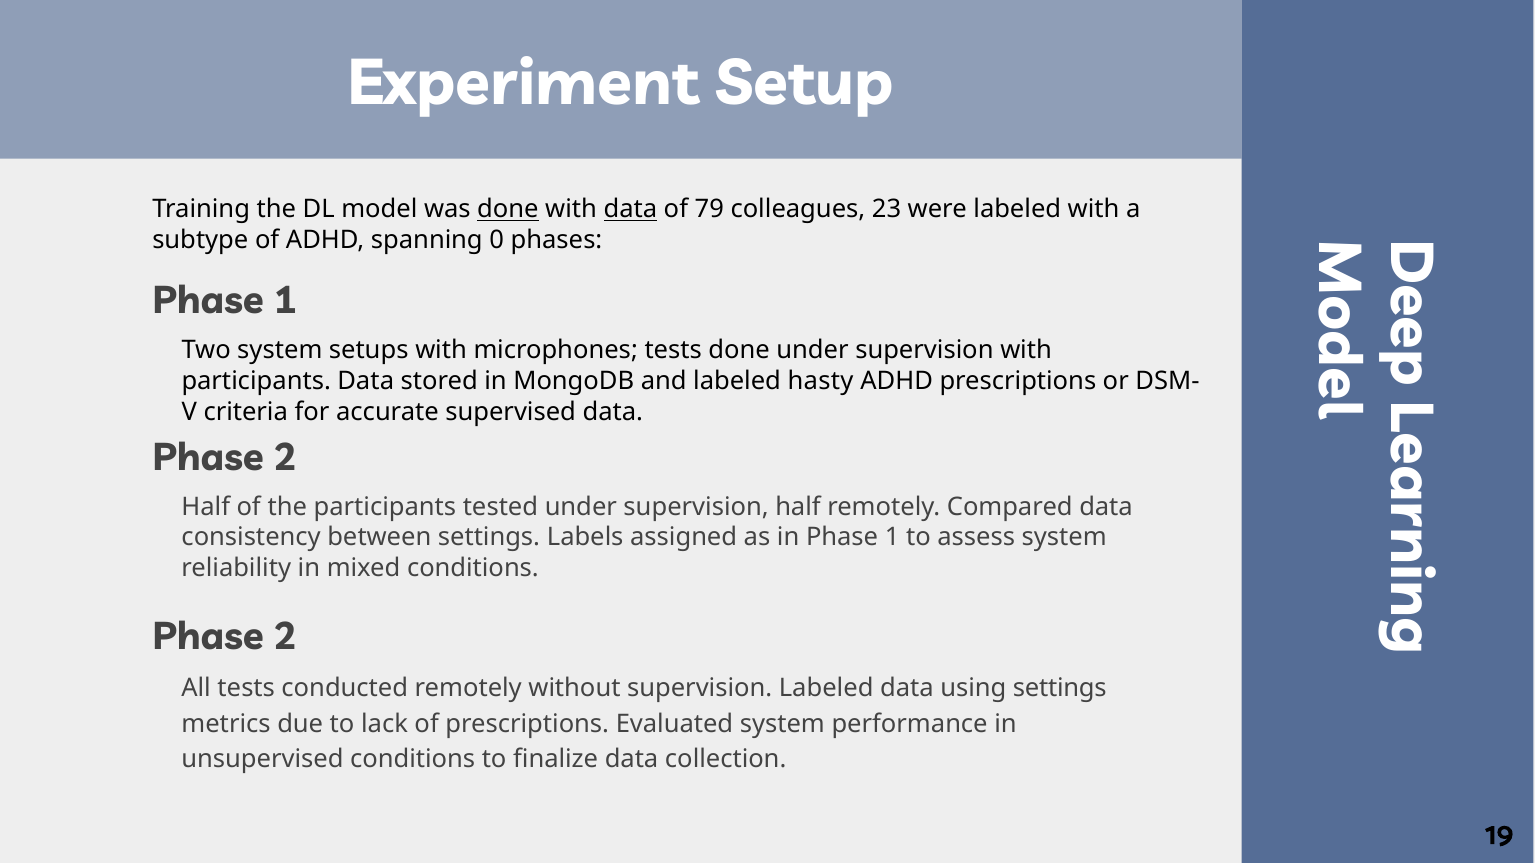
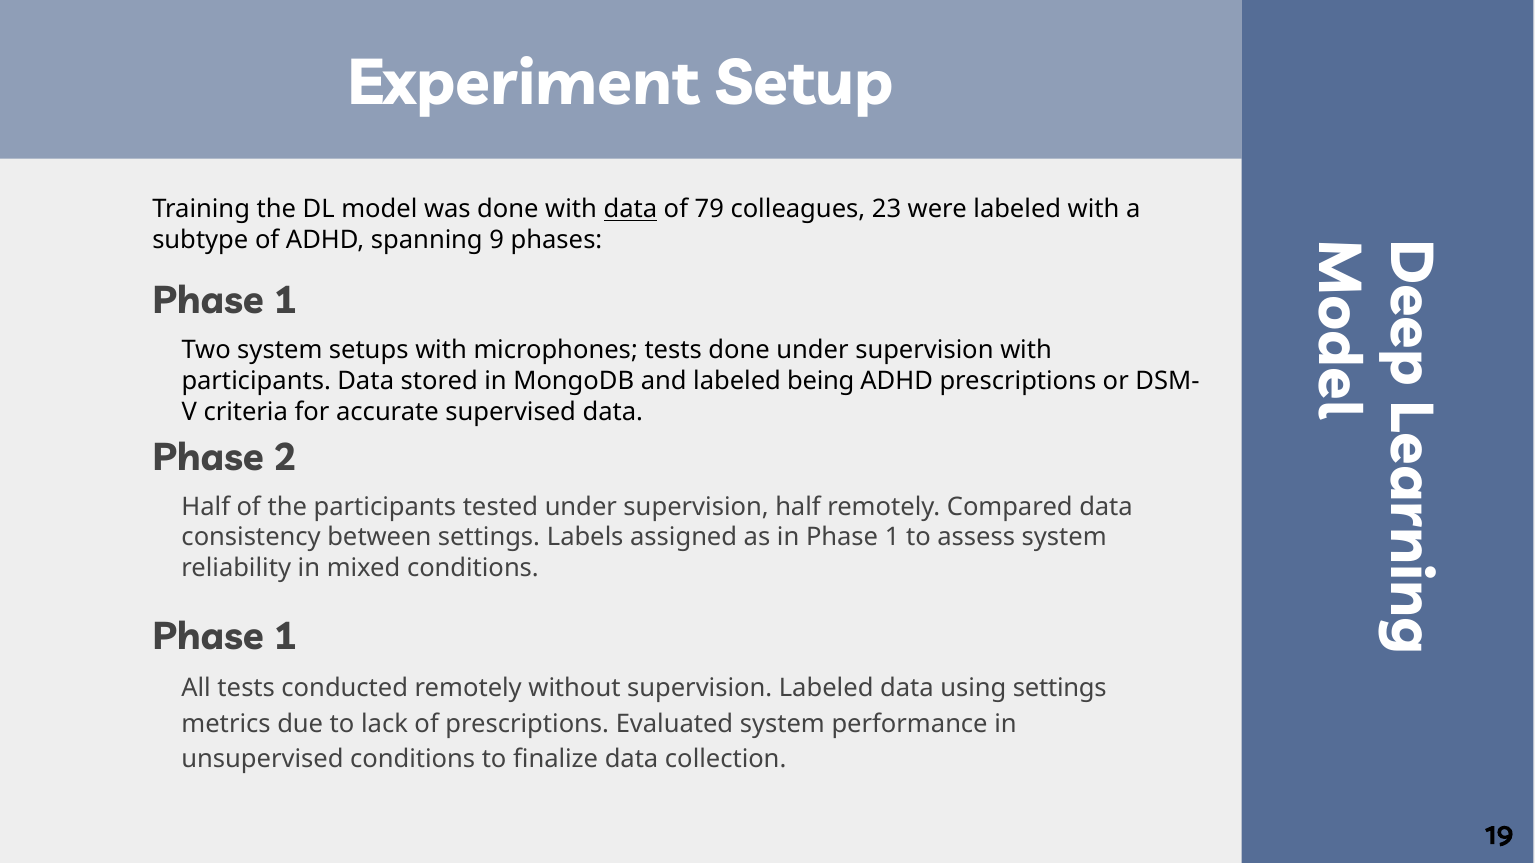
done at (508, 209) underline: present -> none
0: 0 -> 9
hasty: hasty -> being
2 at (285, 637): 2 -> 1
